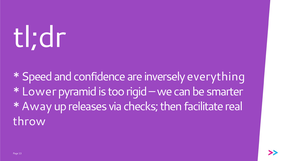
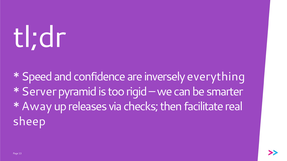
Lower: Lower -> Server
throw: throw -> sheep
